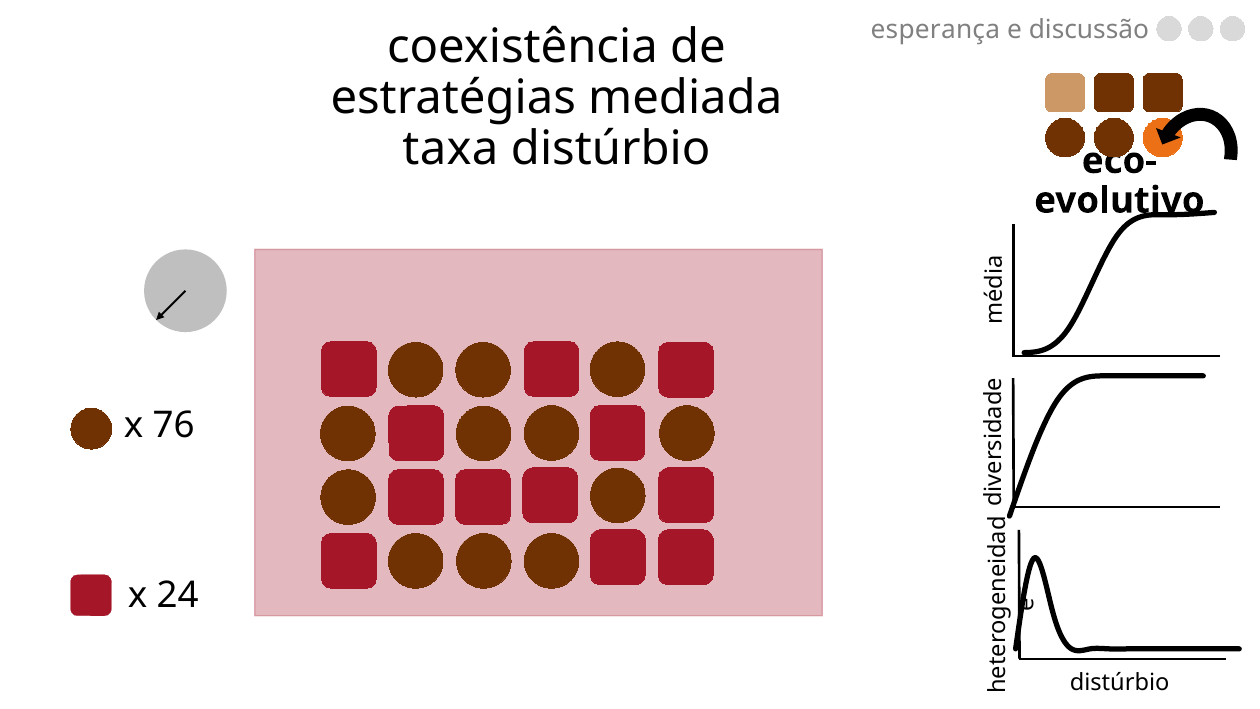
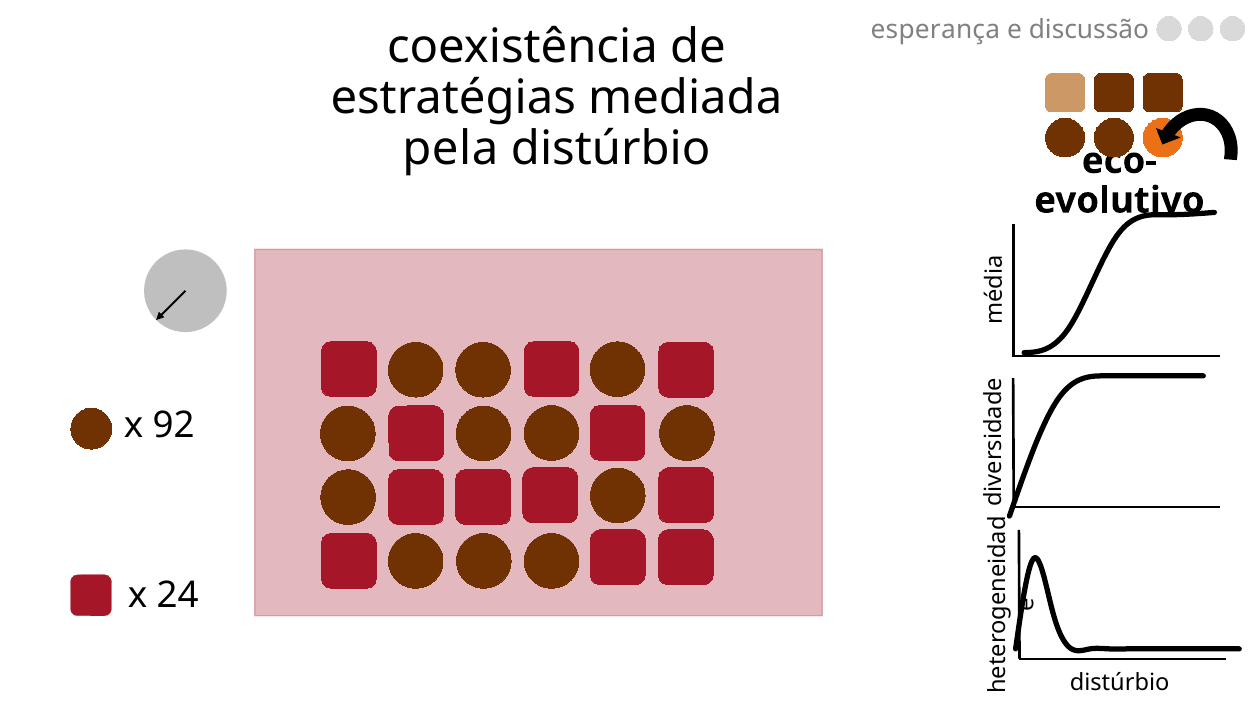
taxa: taxa -> pela
76: 76 -> 92
